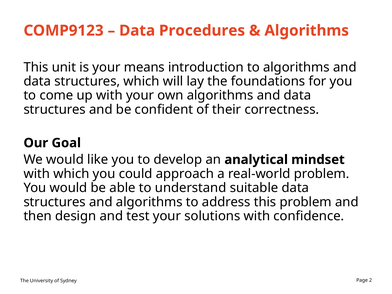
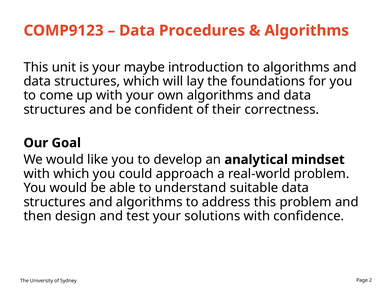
means: means -> maybe
